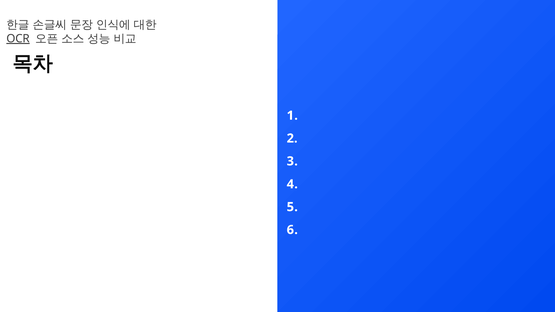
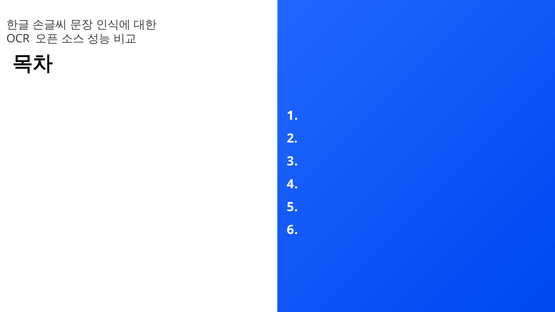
OCR underline: present -> none
